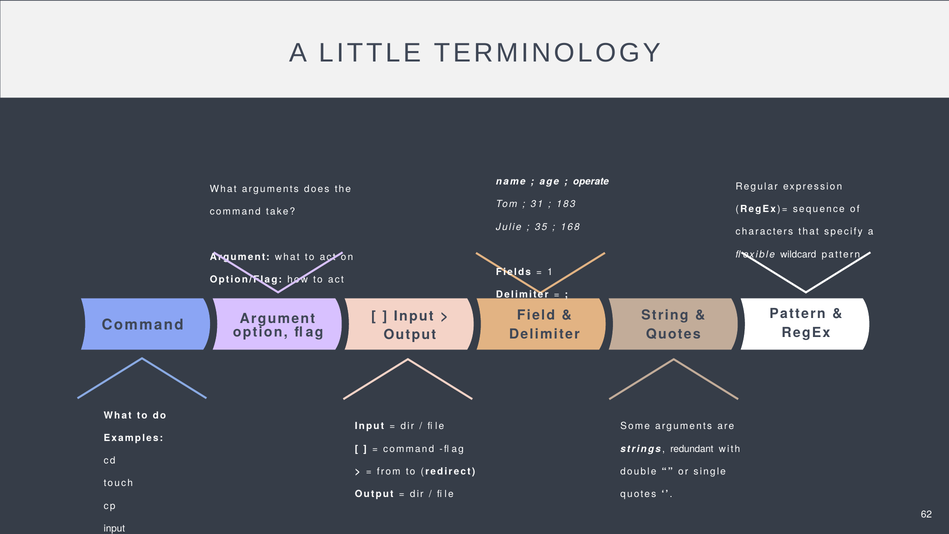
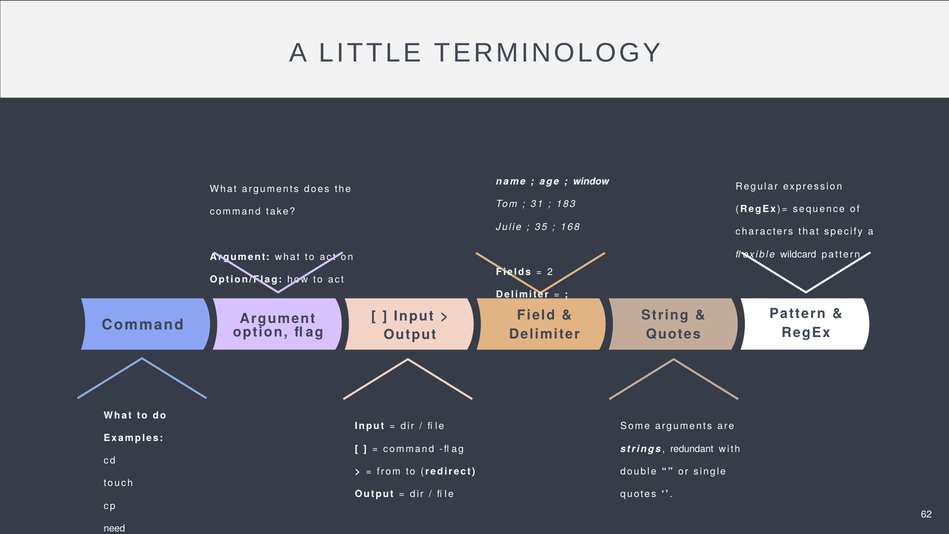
operate: operate -> window
1: 1 -> 2
input at (114, 529): input -> need
